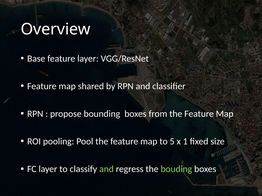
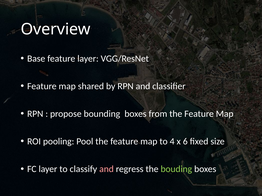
5: 5 -> 4
1: 1 -> 6
and at (107, 169) colour: light green -> pink
